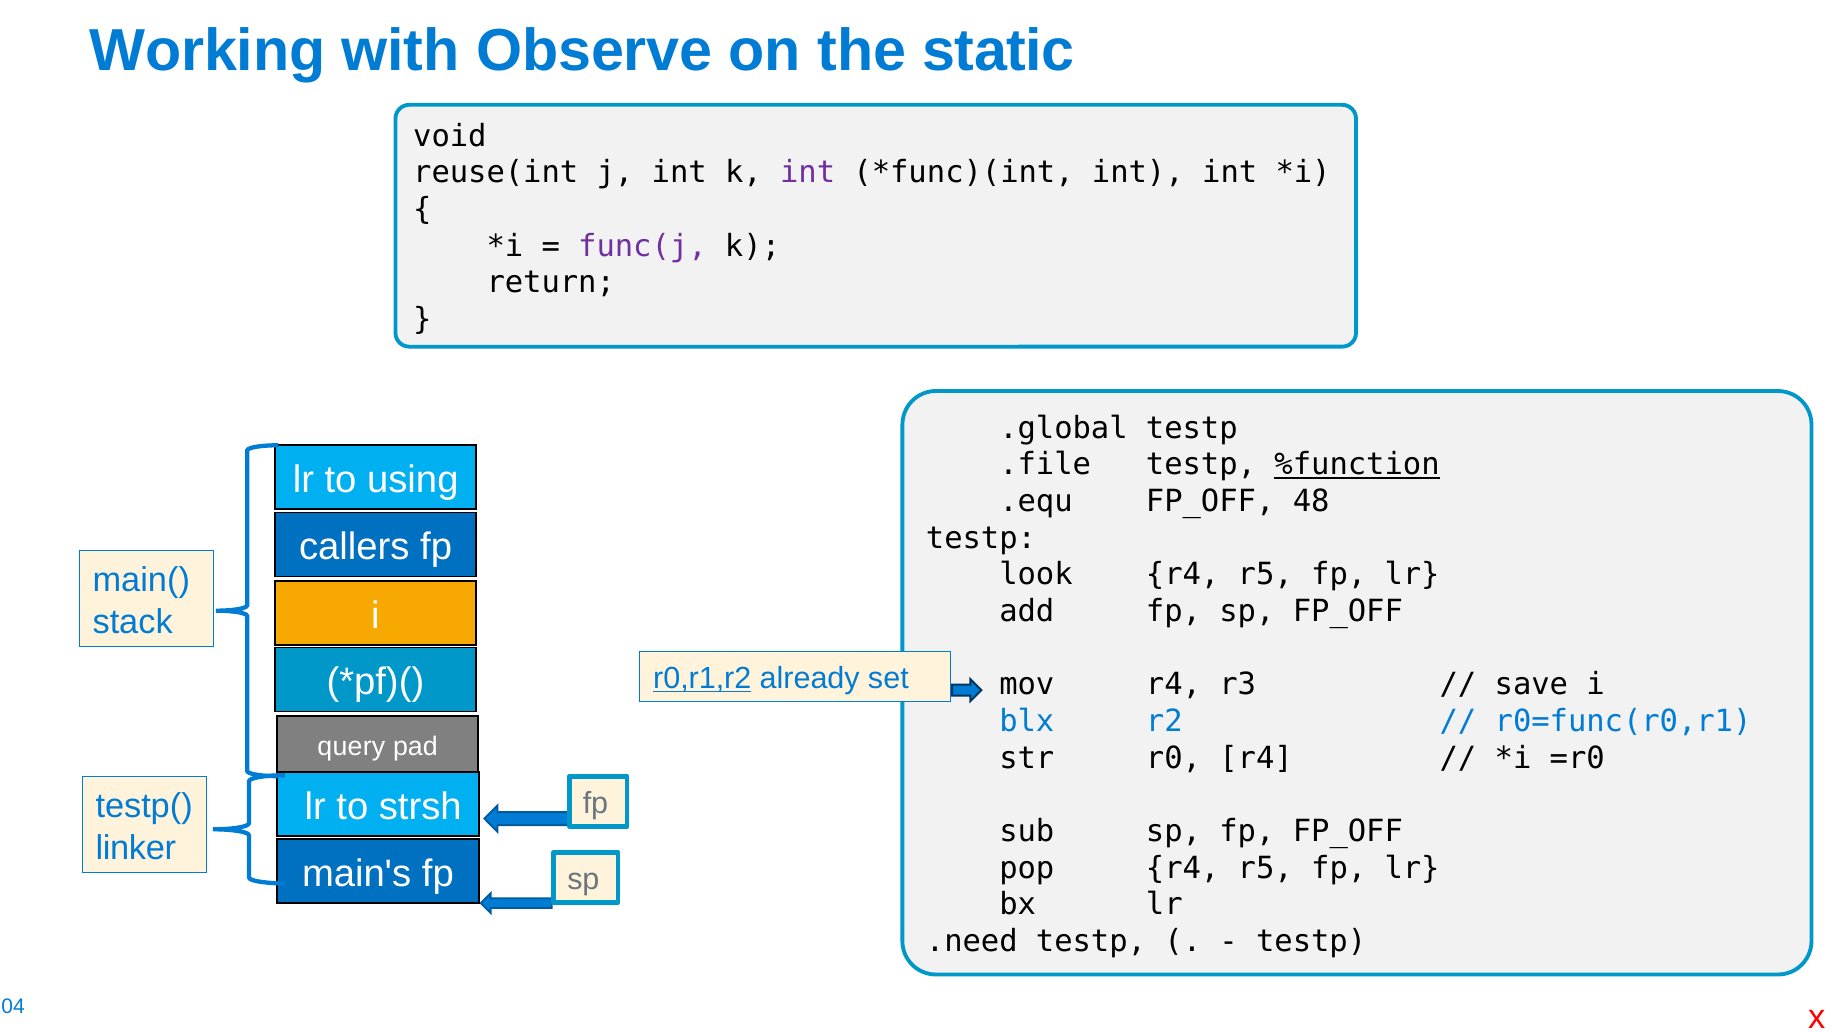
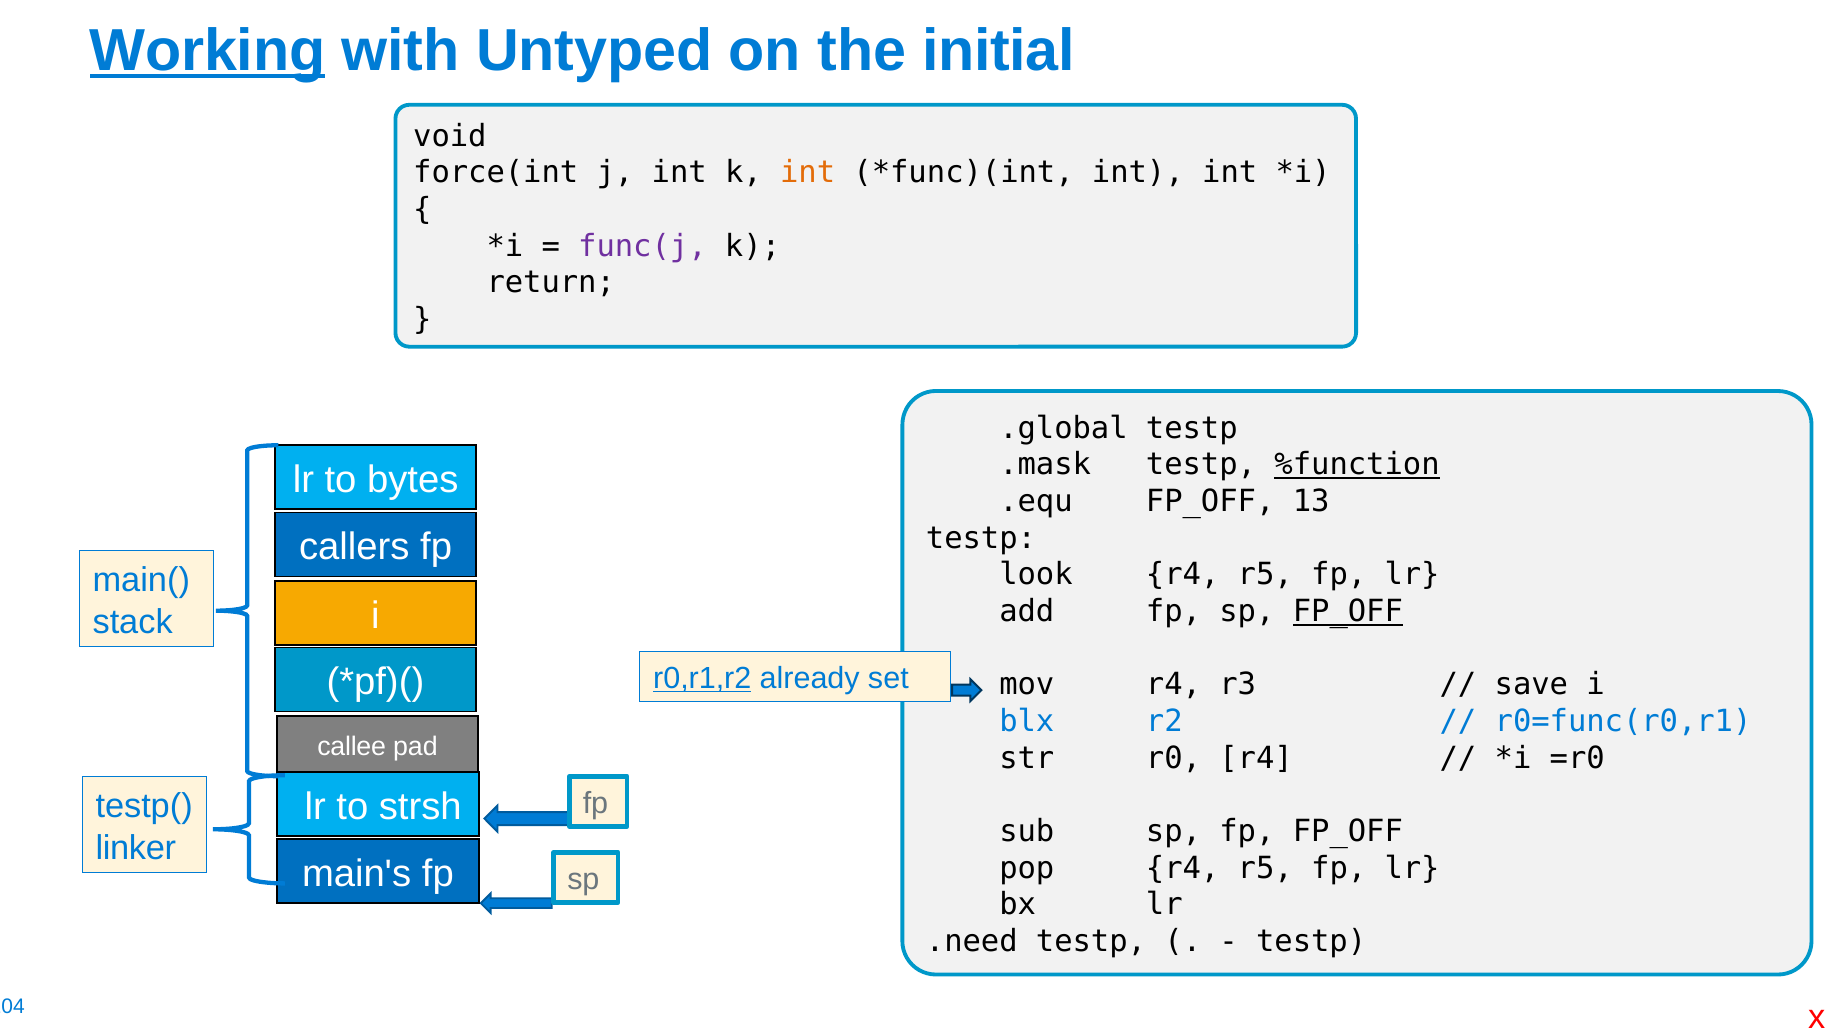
Working underline: none -> present
Observe: Observe -> Untyped
static: static -> initial
reuse(int: reuse(int -> force(int
int at (808, 173) colour: purple -> orange
.file: .file -> .mask
using: using -> bytes
48: 48 -> 13
FP_OFF at (1348, 611) underline: none -> present
query: query -> callee
